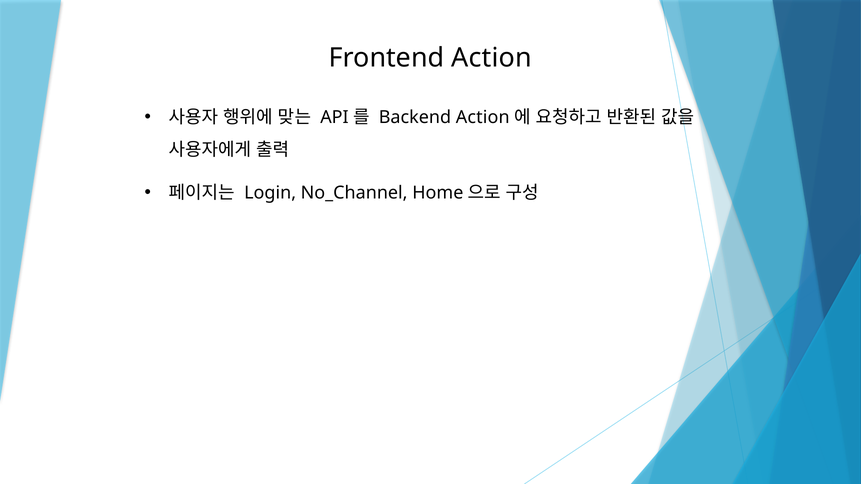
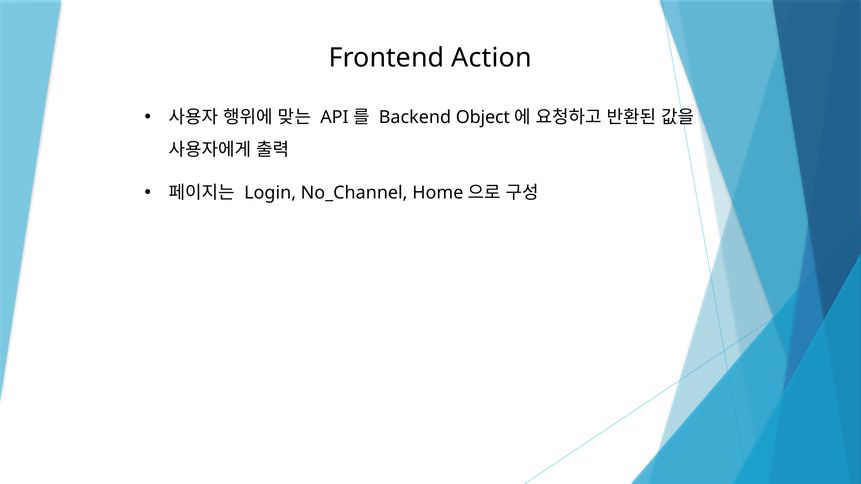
Backend Action: Action -> Object
